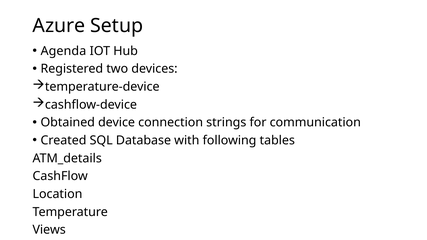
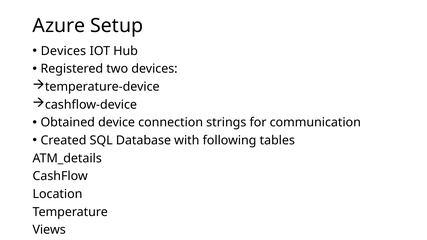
Agenda at (63, 51): Agenda -> Devices
